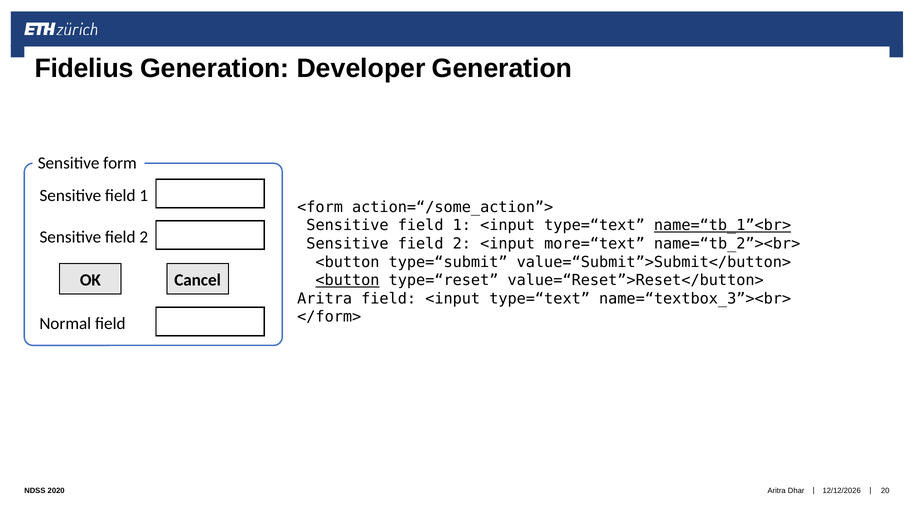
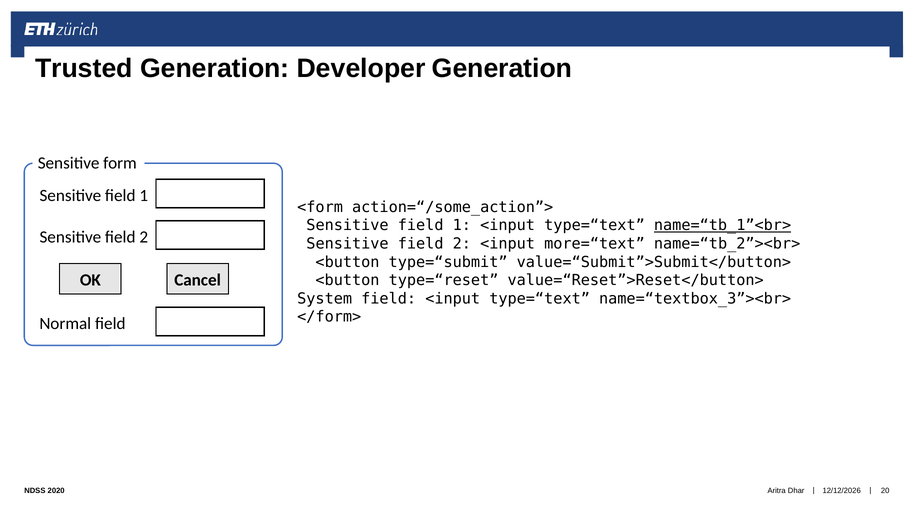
Fidelius: Fidelius -> Trusted
<button at (347, 280) underline: present -> none
Aritra at (325, 299): Aritra -> System
